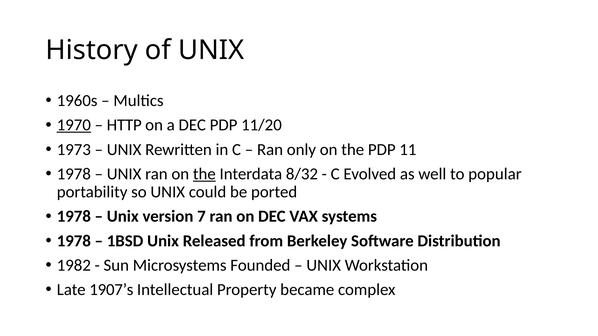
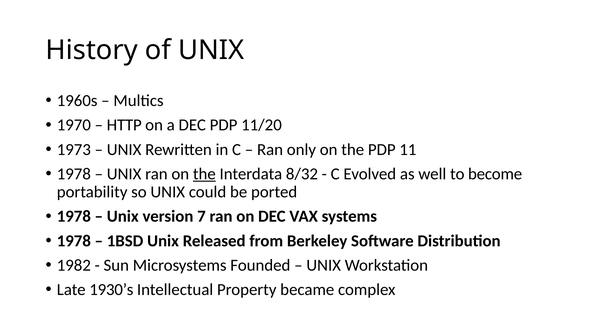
1970 underline: present -> none
popular: popular -> become
1907’s: 1907’s -> 1930’s
